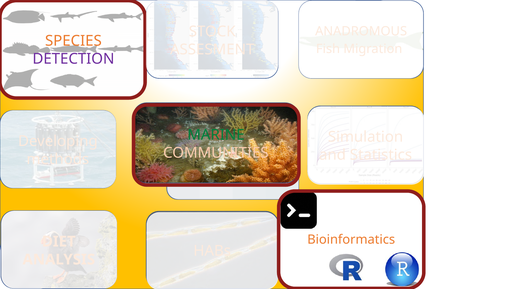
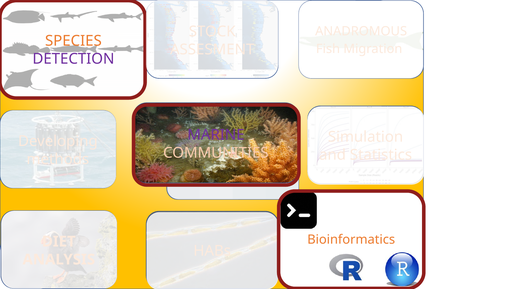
MARINE colour: green -> purple
